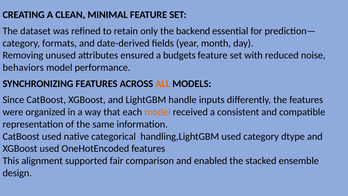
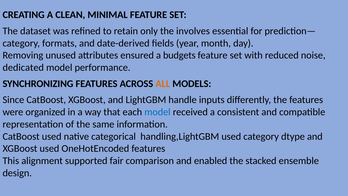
backend: backend -> involves
behaviors: behaviors -> dedicated
model at (157, 112) colour: orange -> blue
